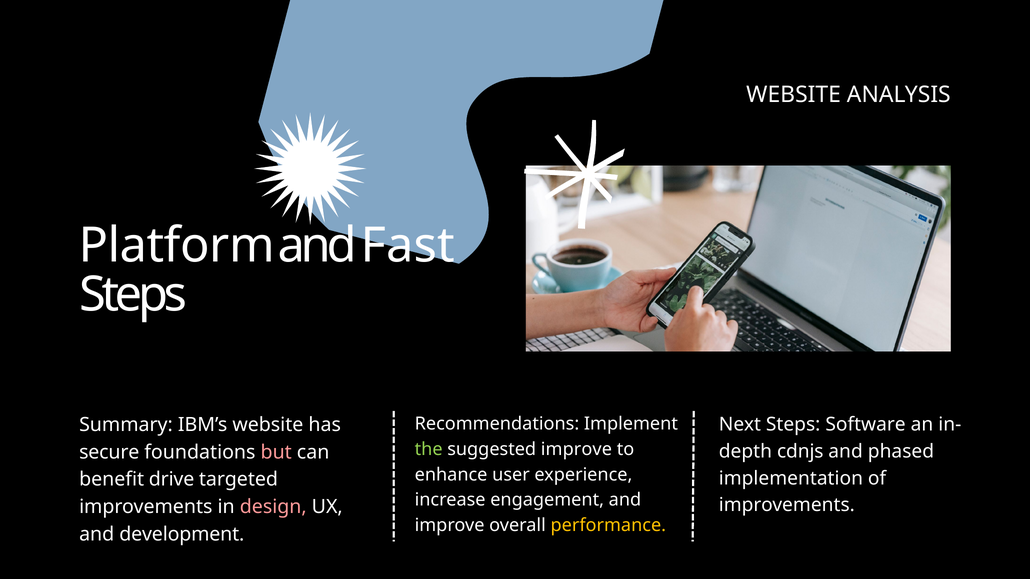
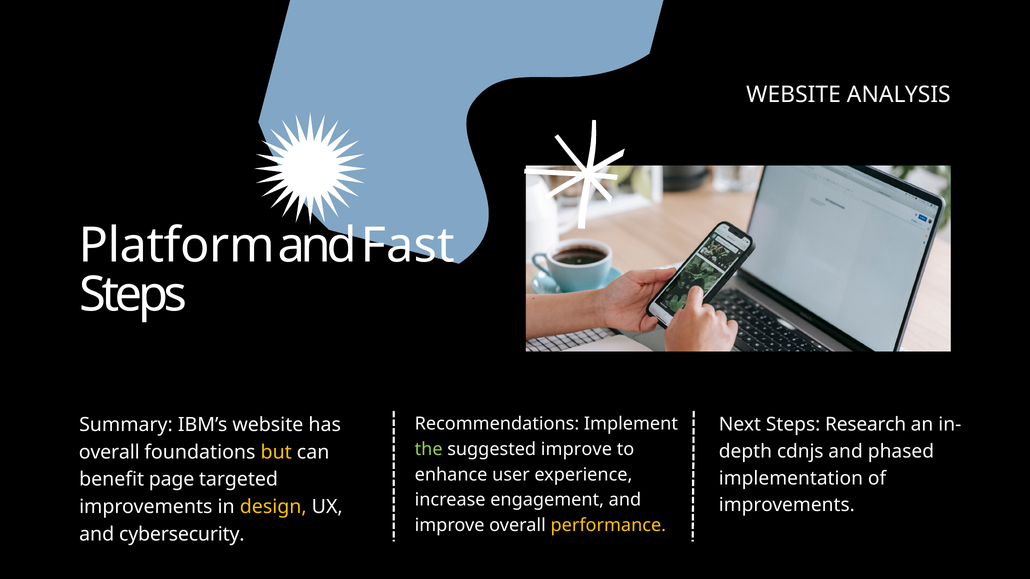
Software: Software -> Research
secure at (109, 452): secure -> overall
but colour: pink -> yellow
drive: drive -> page
design colour: pink -> yellow
development: development -> cybersecurity
